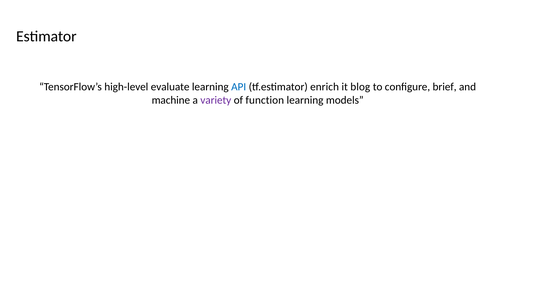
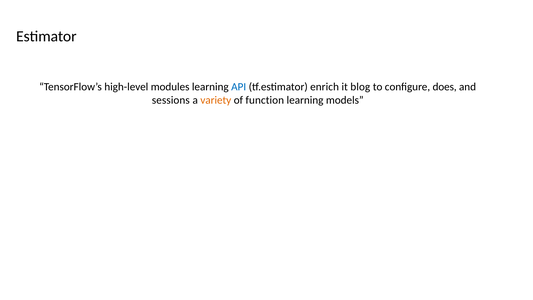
evaluate: evaluate -> modules
brief: brief -> does
machine: machine -> sessions
variety colour: purple -> orange
